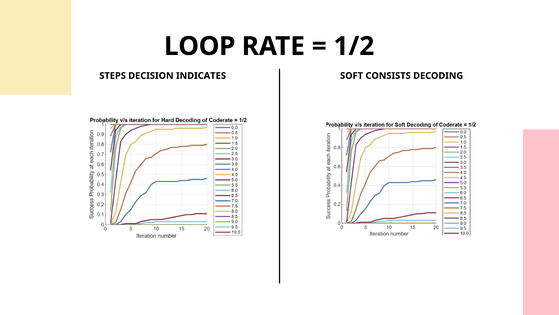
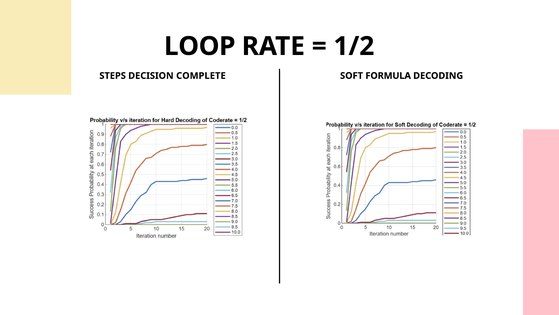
INDICATES: INDICATES -> COMPLETE
CONSISTS: CONSISTS -> FORMULA
